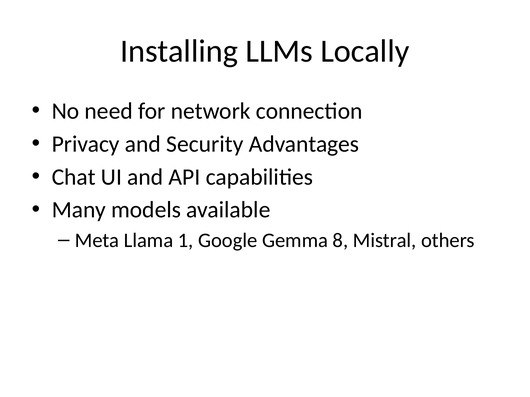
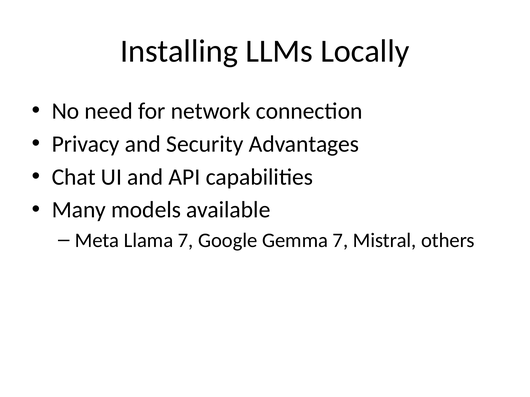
Llama 1: 1 -> 7
Gemma 8: 8 -> 7
